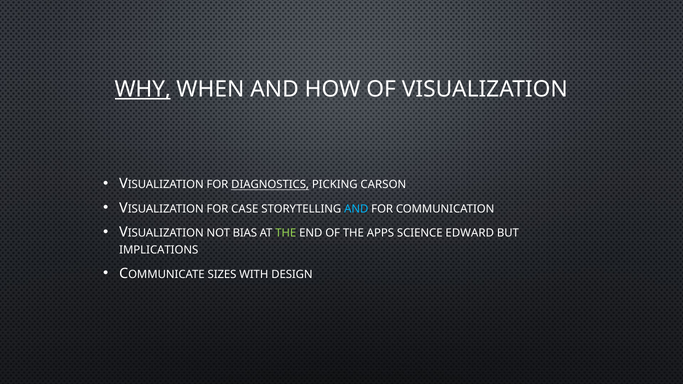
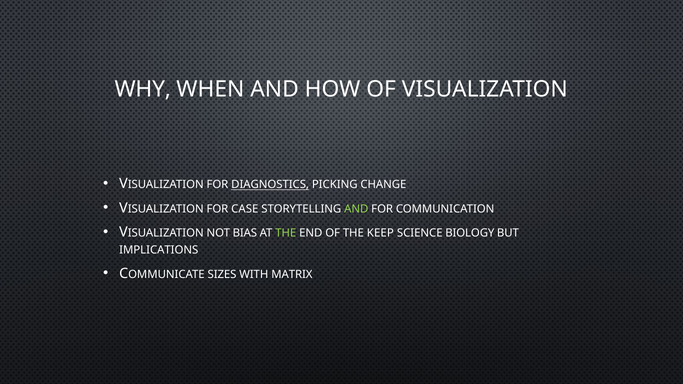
WHY underline: present -> none
CARSON: CARSON -> CHANGE
AND at (356, 209) colour: light blue -> light green
APPS: APPS -> KEEP
EDWARD: EDWARD -> BIOLOGY
DESIGN: DESIGN -> MATRIX
